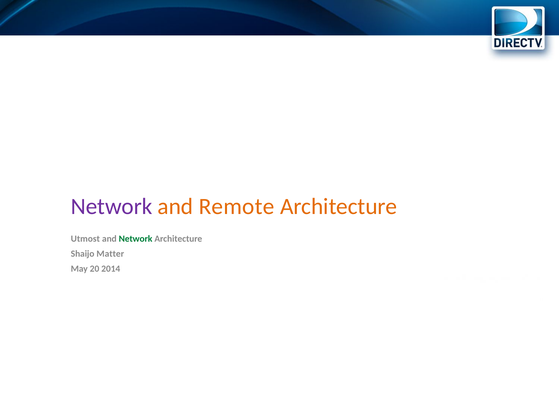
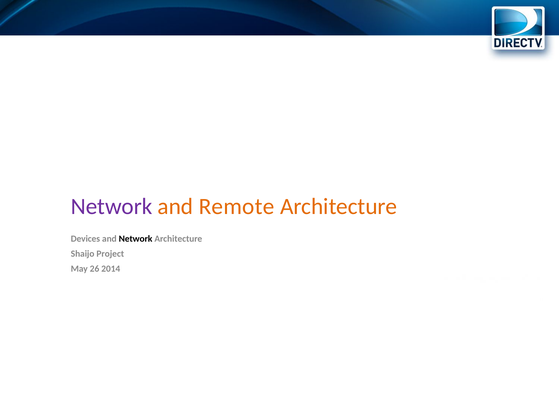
Utmost: Utmost -> Devices
Network at (136, 239) colour: green -> black
Matter: Matter -> Project
20: 20 -> 26
